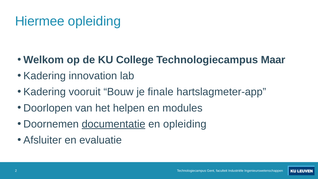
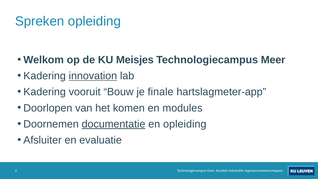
Hiermee: Hiermee -> Spreken
College: College -> Meisjes
Maar: Maar -> Meer
innovation underline: none -> present
helpen: helpen -> komen
